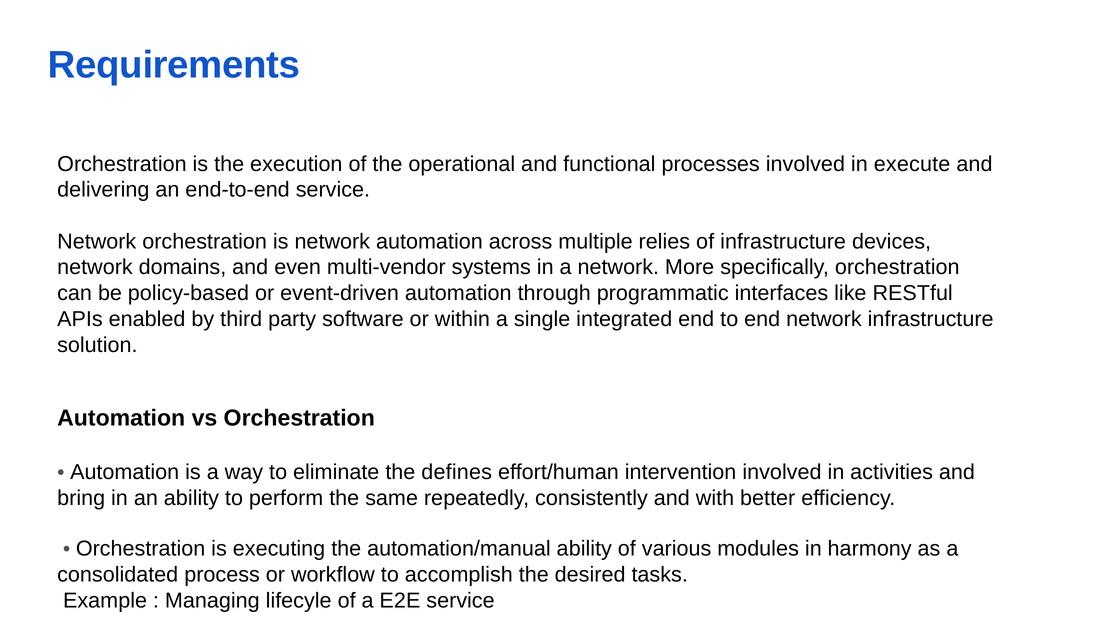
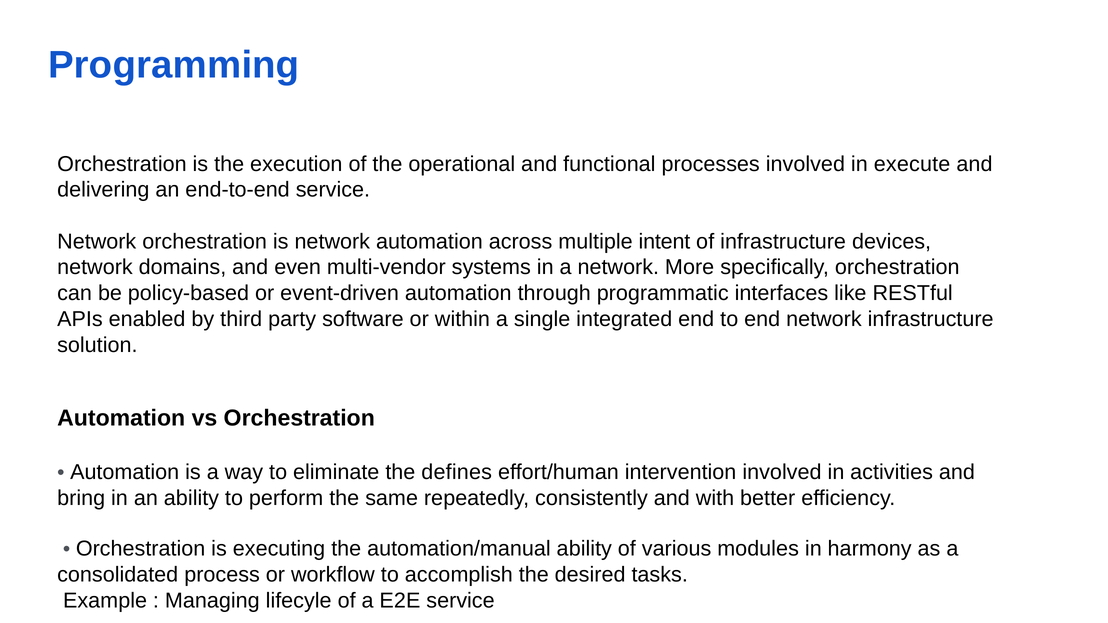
Requirements: Requirements -> Programming
relies: relies -> intent
